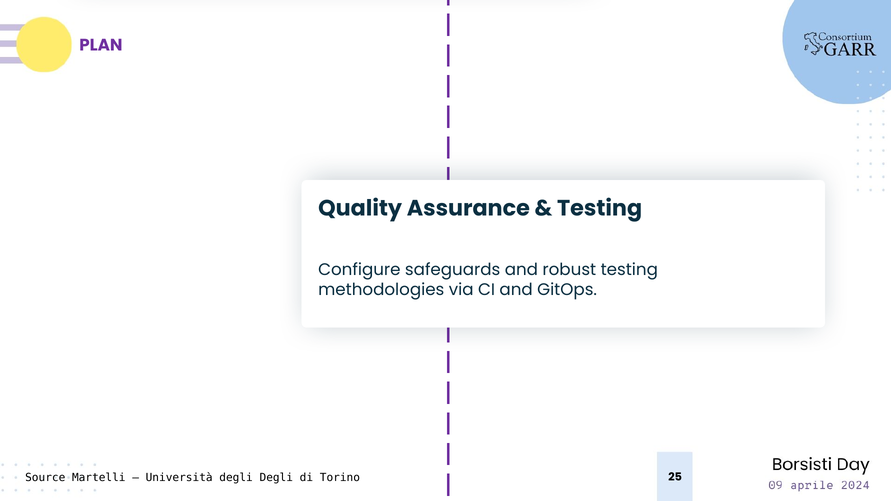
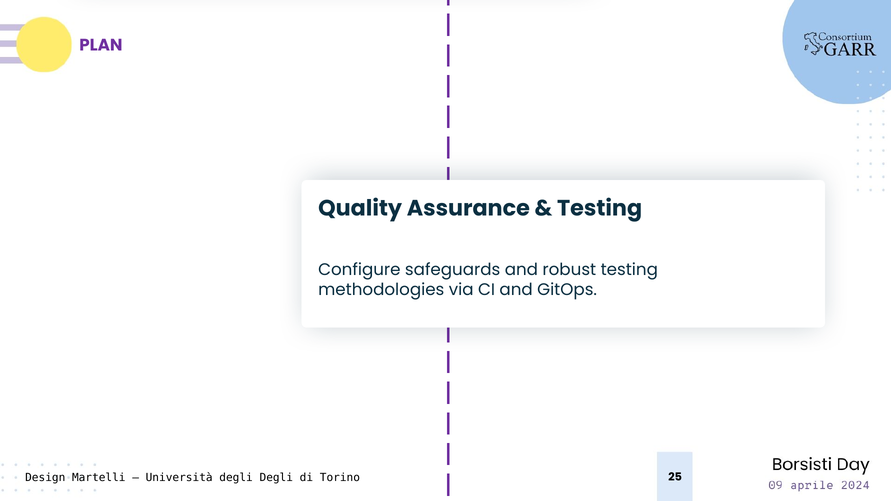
Source: Source -> Design
